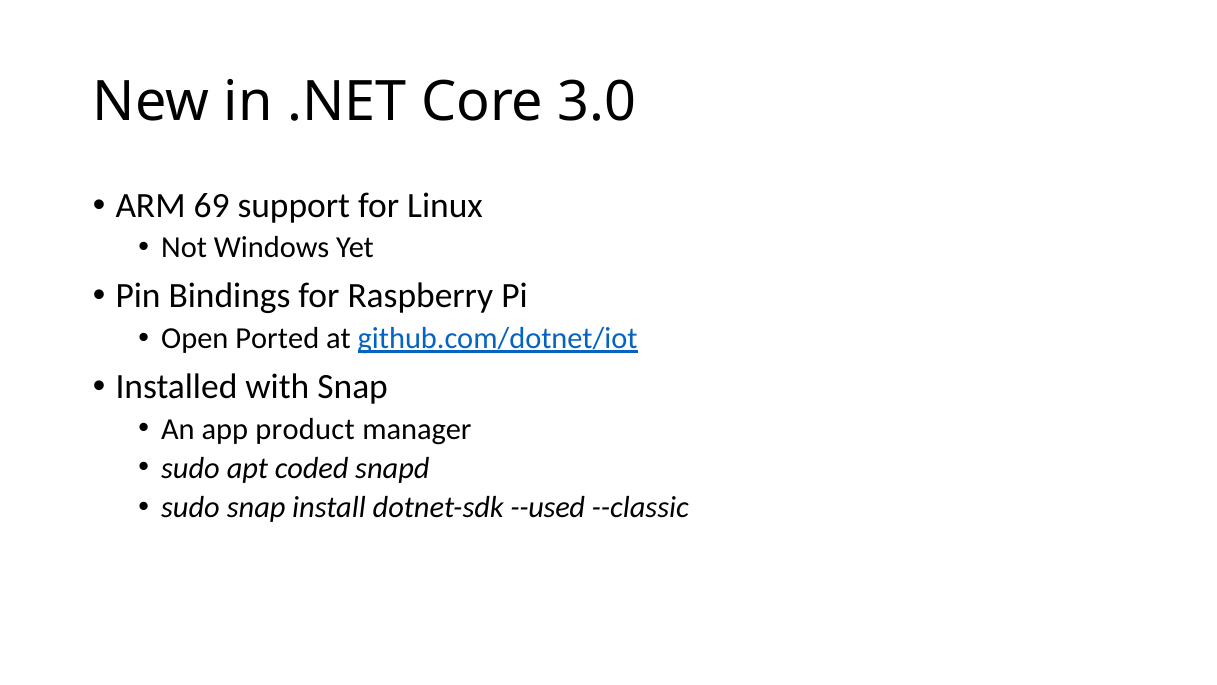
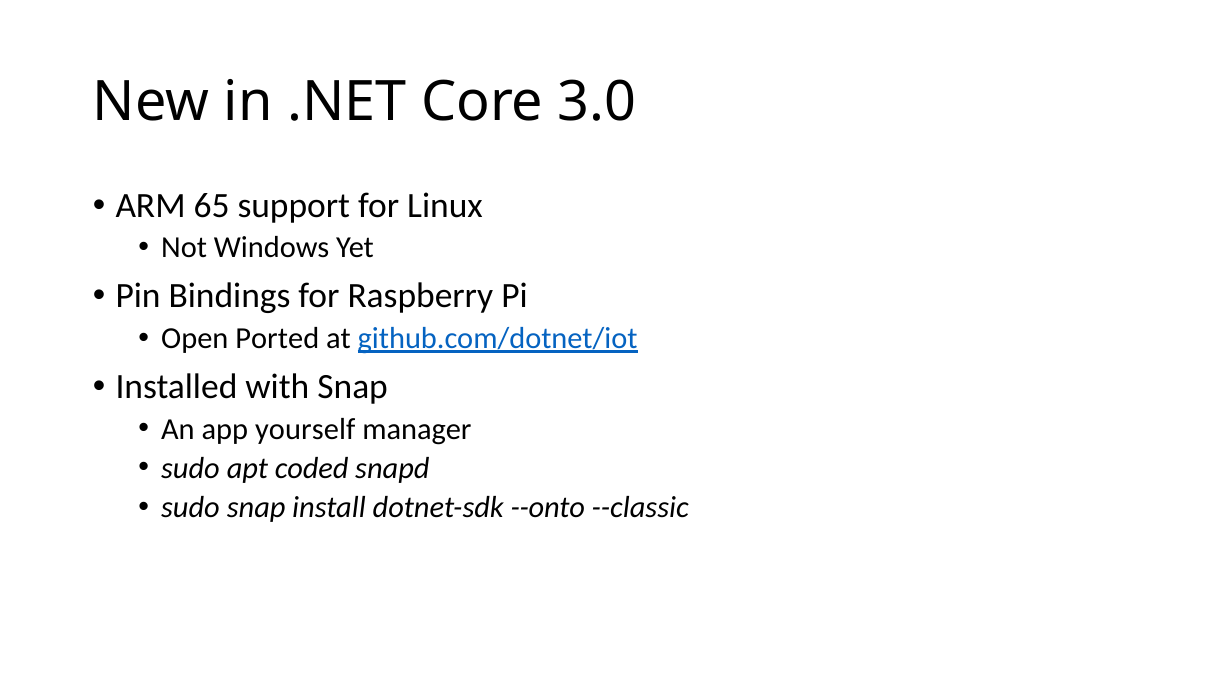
69: 69 -> 65
product: product -> yourself
--used: --used -> --onto
